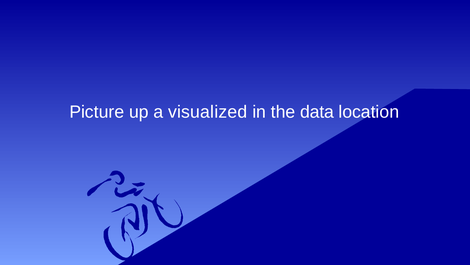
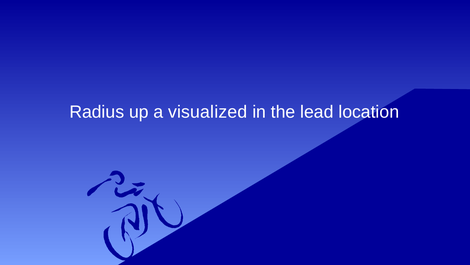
Picture: Picture -> Radius
data: data -> lead
